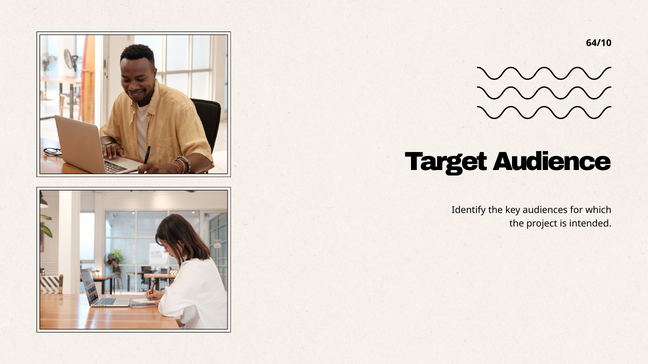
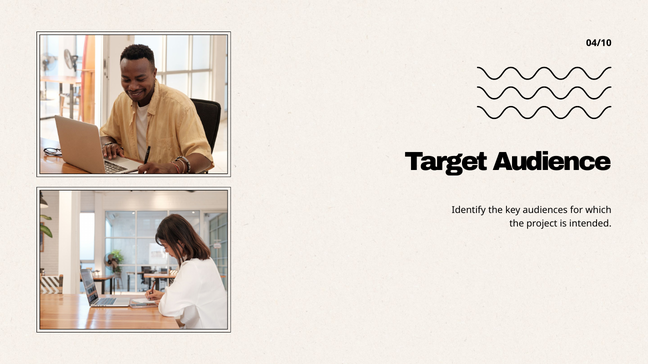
64/10: 64/10 -> 04/10
